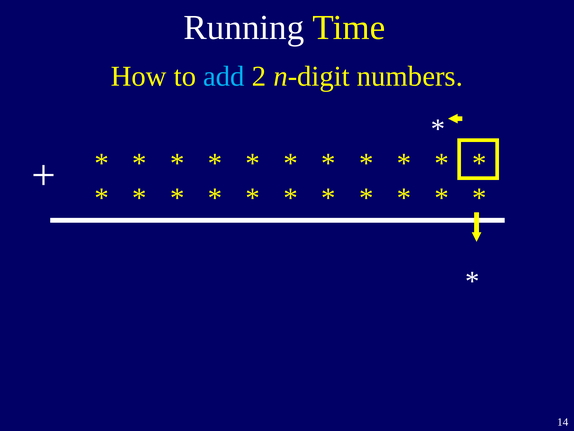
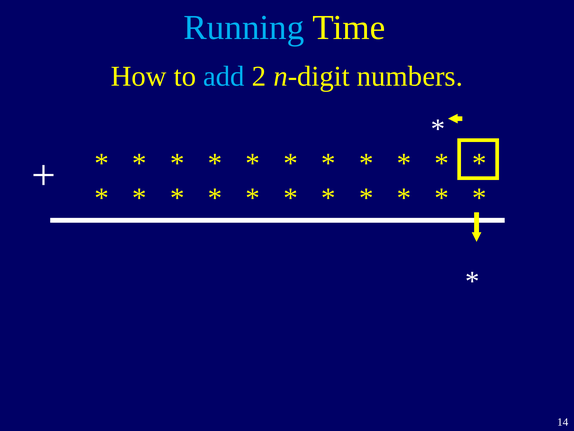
Running colour: white -> light blue
